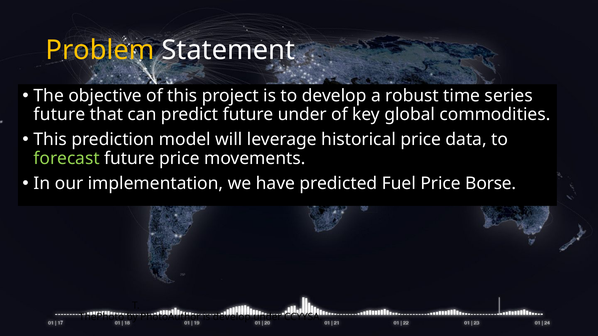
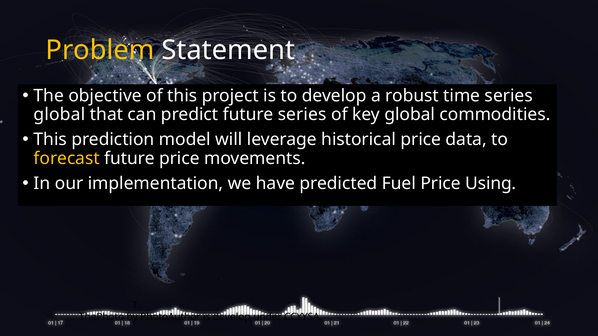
future at (59, 115): future -> global
future under: under -> series
forecast colour: light green -> yellow
Borse: Borse -> Using
